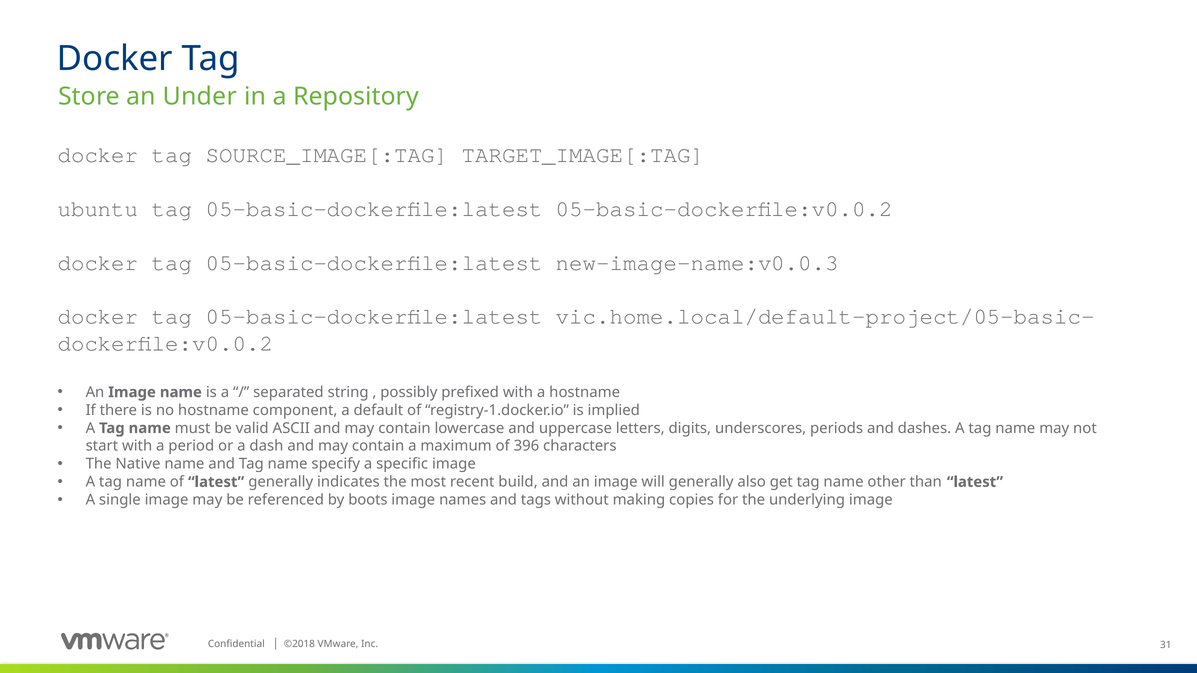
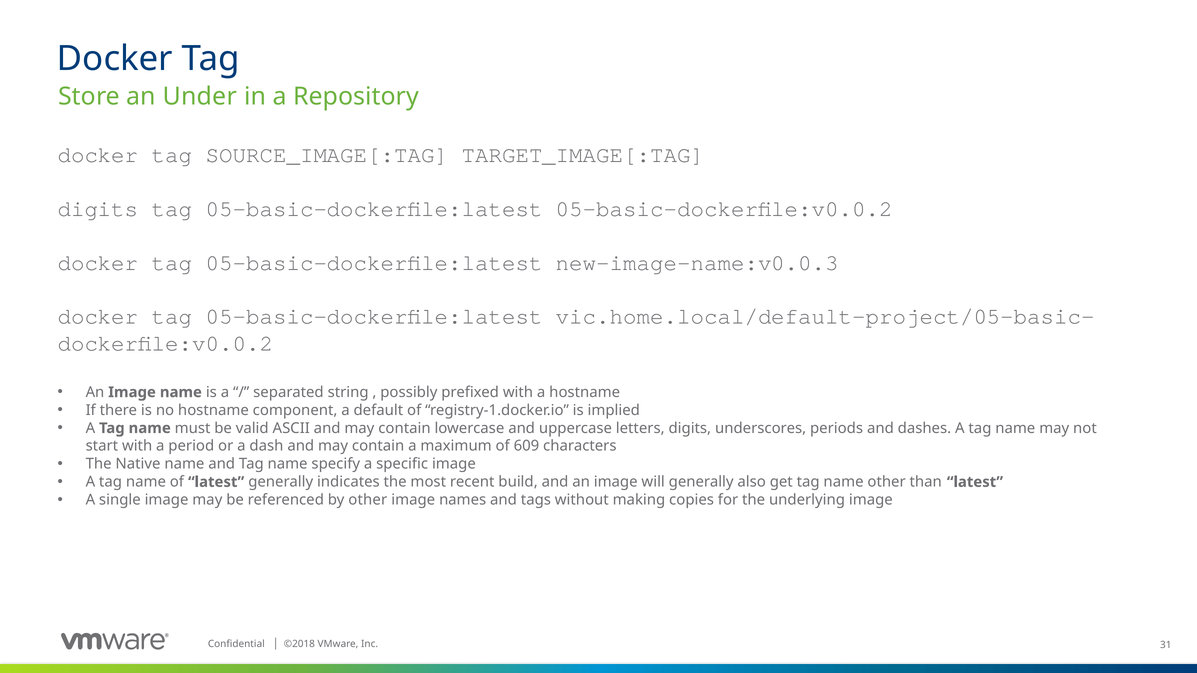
ubuntu at (98, 209): ubuntu -> digits
396: 396 -> 609
by boots: boots -> other
